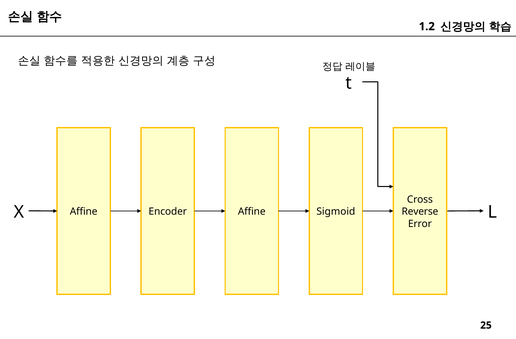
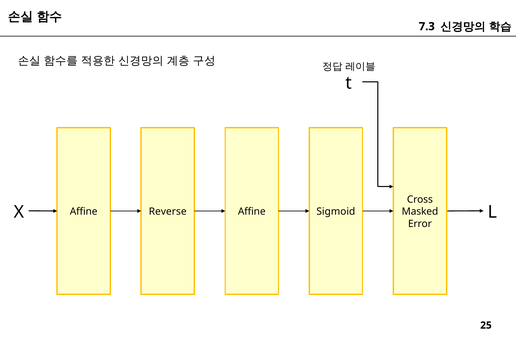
1.2: 1.2 -> 7.3
Encoder: Encoder -> Reverse
Reverse: Reverse -> Masked
